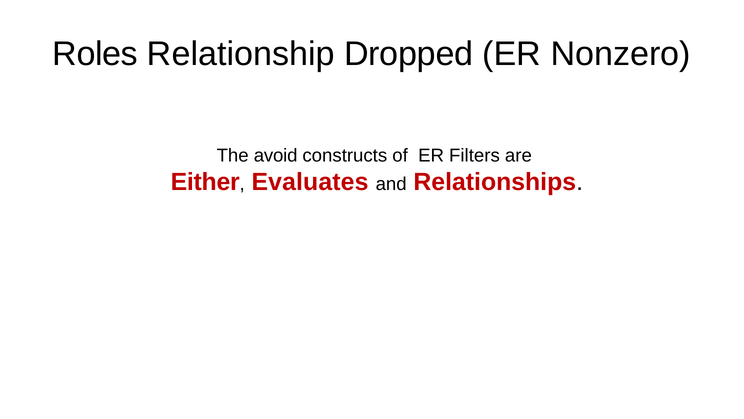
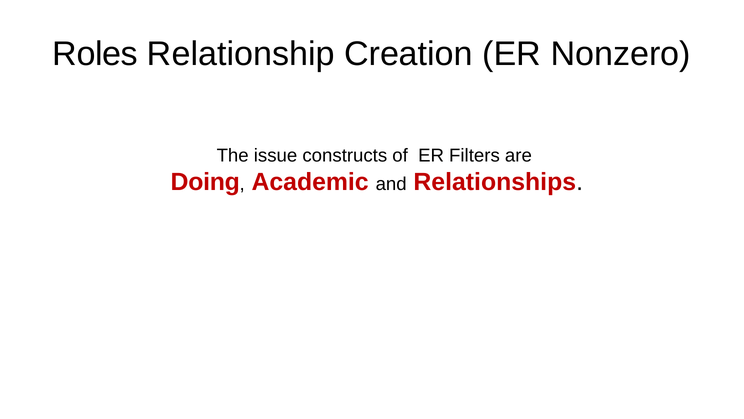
Dropped: Dropped -> Creation
avoid: avoid -> issue
Either: Either -> Doing
Evaluates: Evaluates -> Academic
